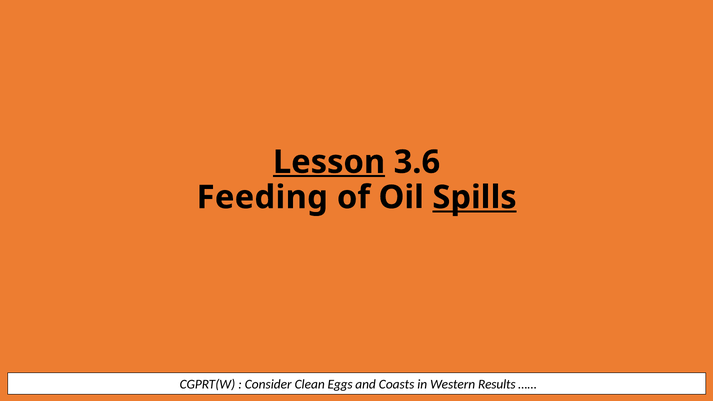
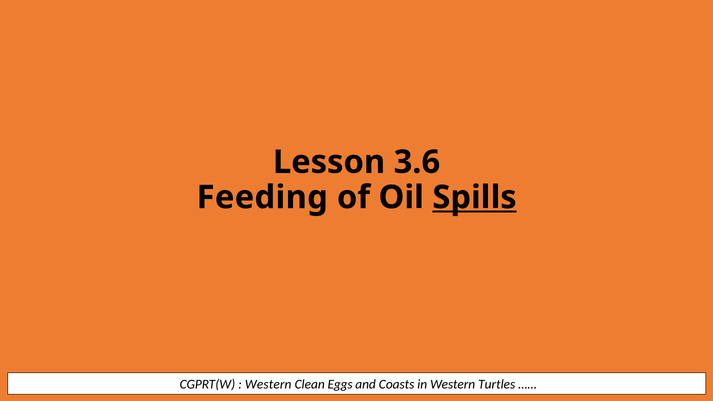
Lesson underline: present -> none
Consider at (268, 385): Consider -> Western
Results: Results -> Turtles
